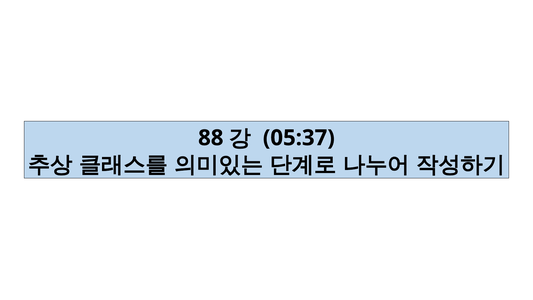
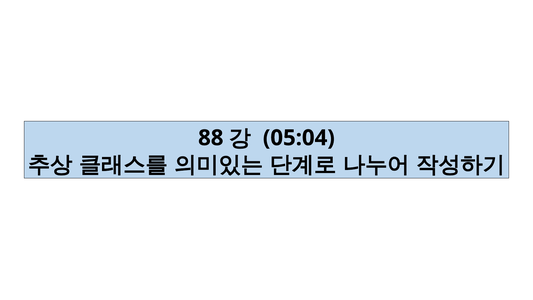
05:37: 05:37 -> 05:04
